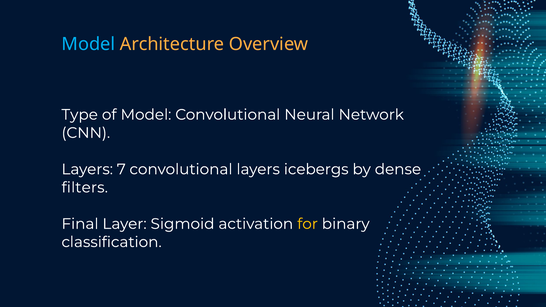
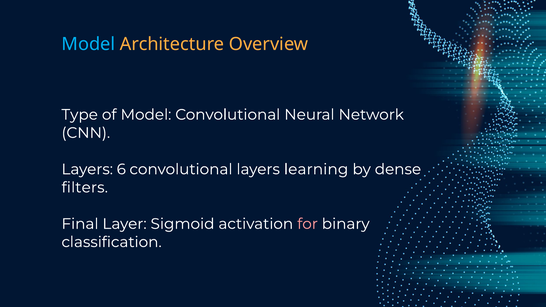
7: 7 -> 6
icebergs: icebergs -> learning
for colour: yellow -> pink
